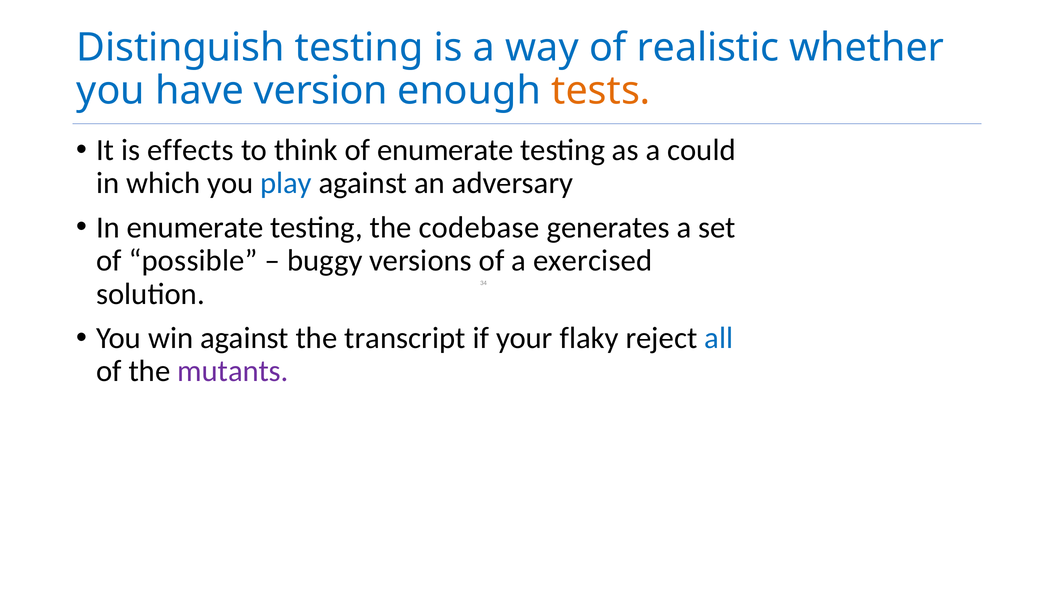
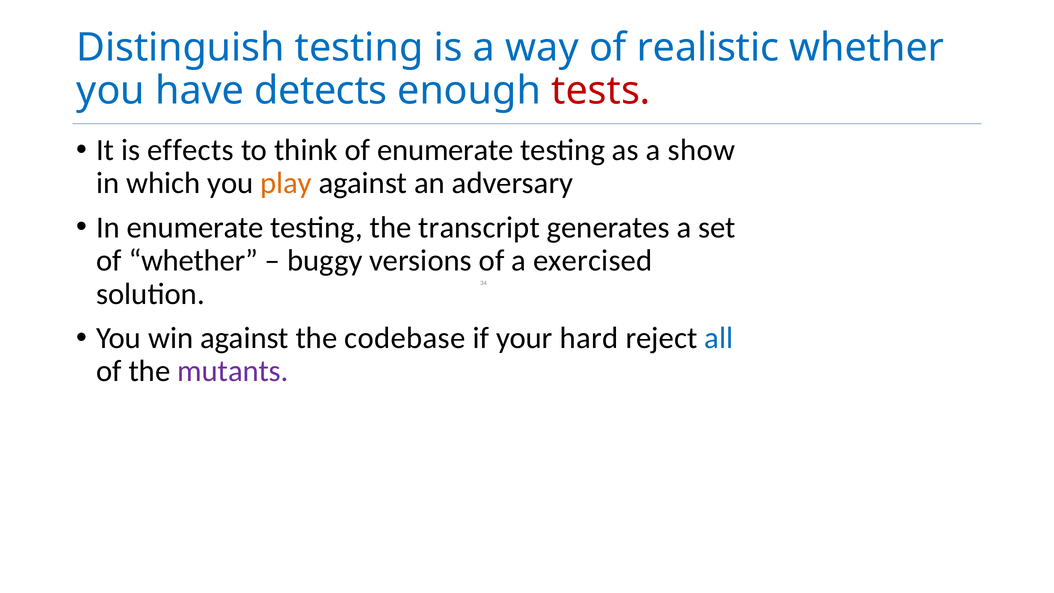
version: version -> detects
tests colour: orange -> red
could: could -> show
play colour: blue -> orange
codebase: codebase -> transcript
of possible: possible -> whether
transcript: transcript -> codebase
flaky: flaky -> hard
